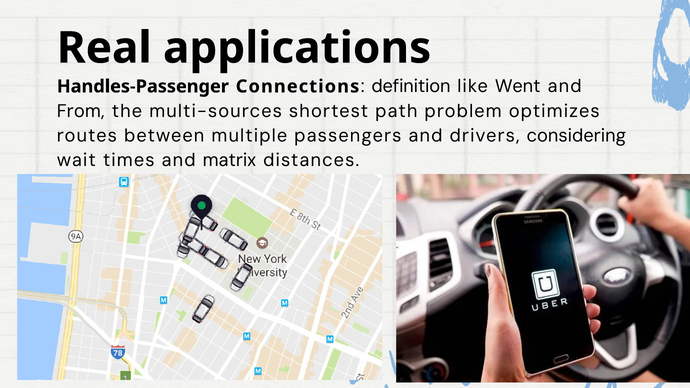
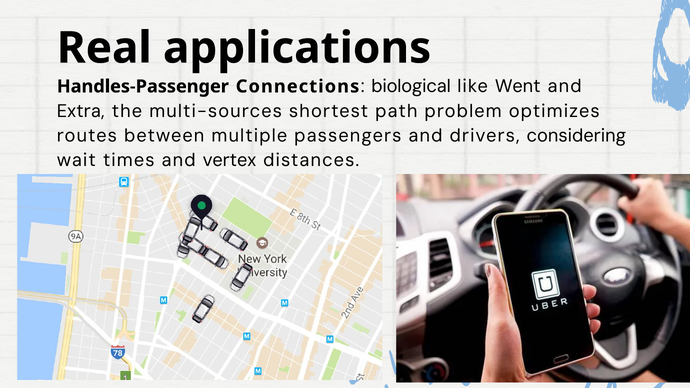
definition: definition -> biological
From: From -> Extra
matrix: matrix -> vertex
